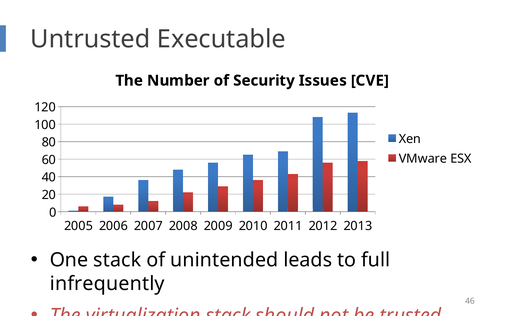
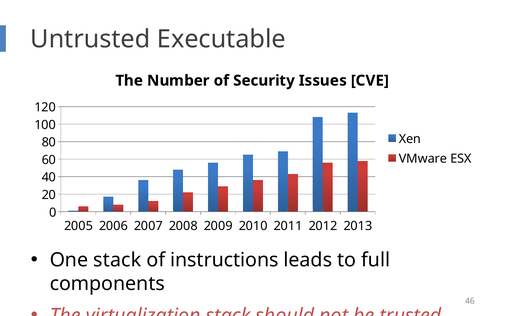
unintended: unintended -> instructions
infrequently: infrequently -> components
